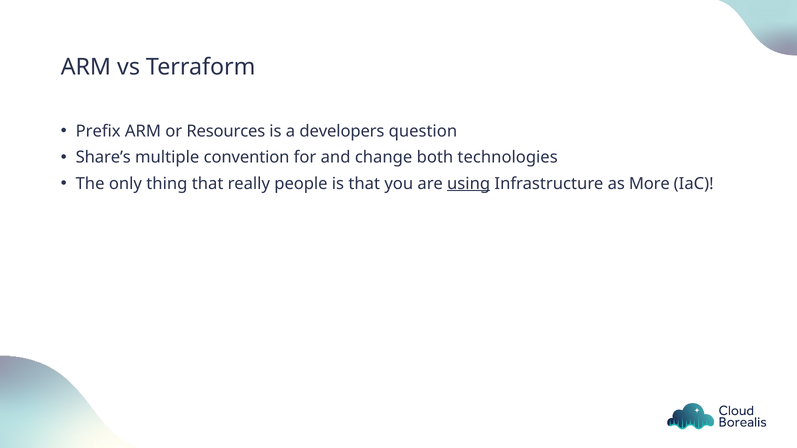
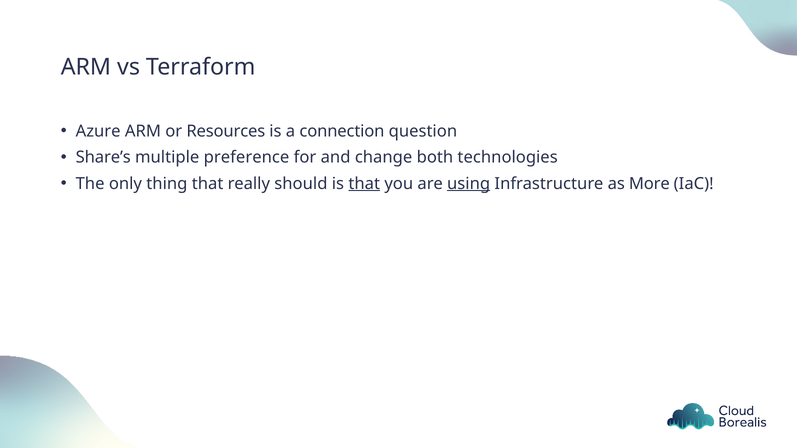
Prefix: Prefix -> Azure
developers: developers -> connection
convention: convention -> preference
people: people -> should
that at (364, 184) underline: none -> present
